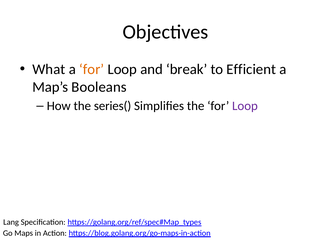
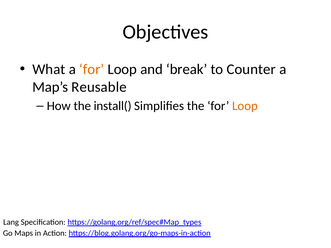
Efficient: Efficient -> Counter
Booleans: Booleans -> Reusable
series(: series( -> install(
Loop at (245, 106) colour: purple -> orange
